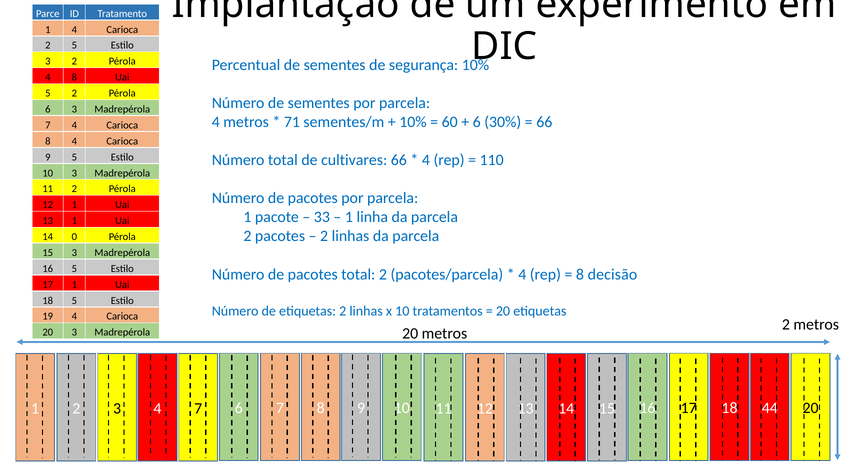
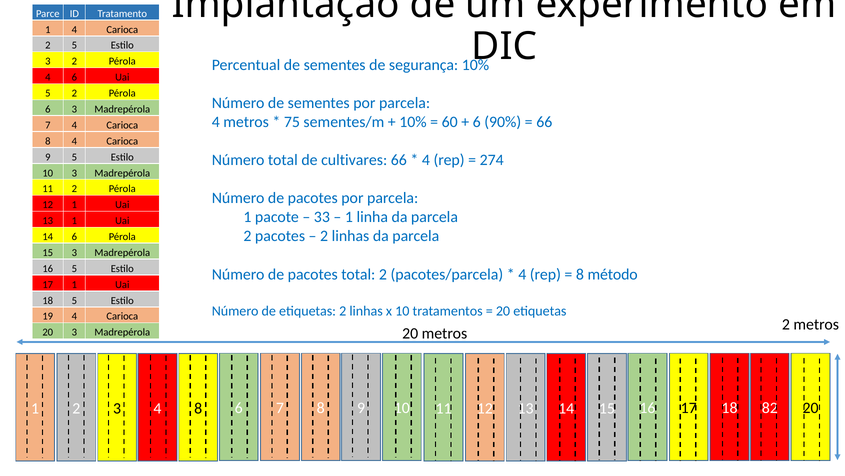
4 8: 8 -> 6
71: 71 -> 75
30%: 30% -> 90%
110: 110 -> 274
14 0: 0 -> 6
decisão: decisão -> método
44: 44 -> 82
4 7: 7 -> 8
